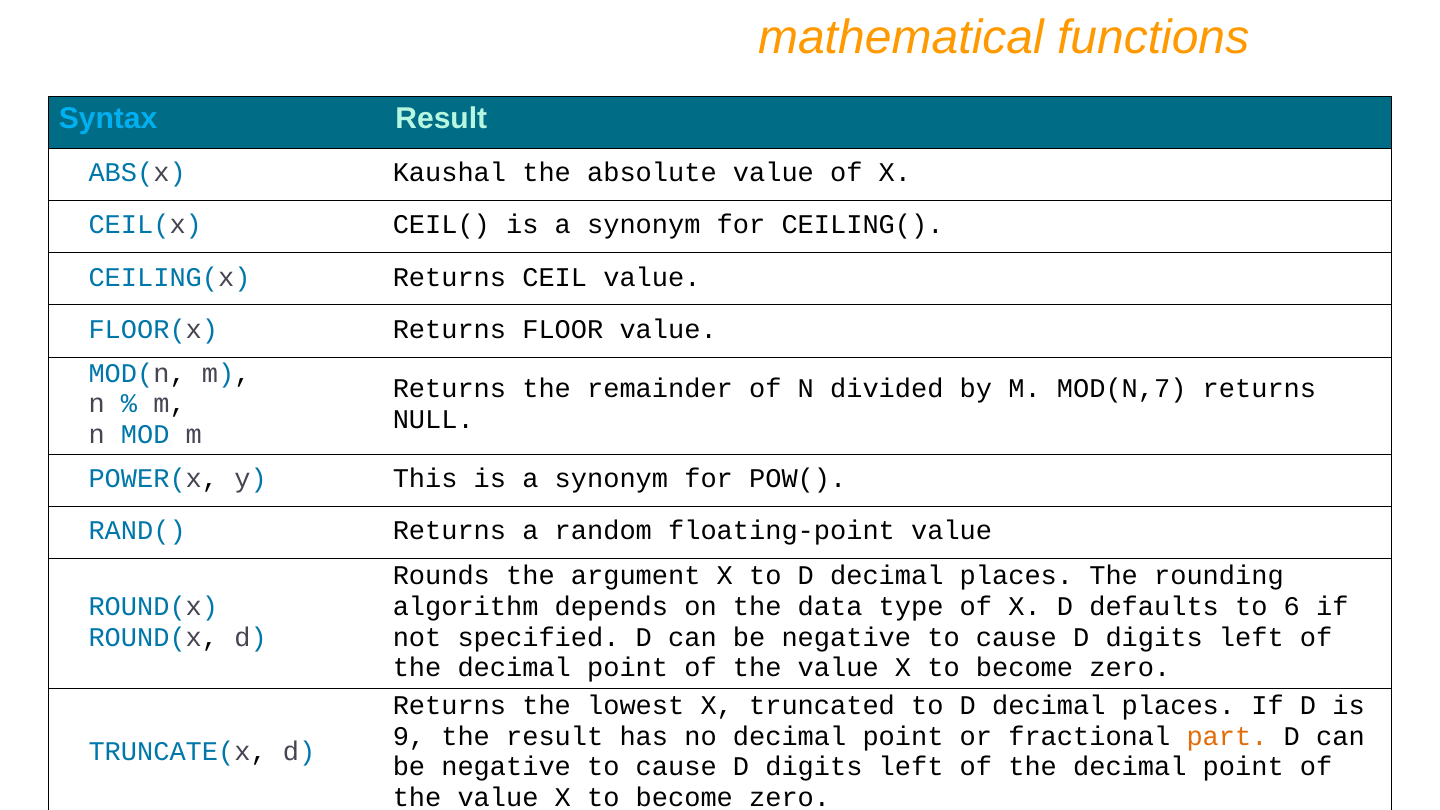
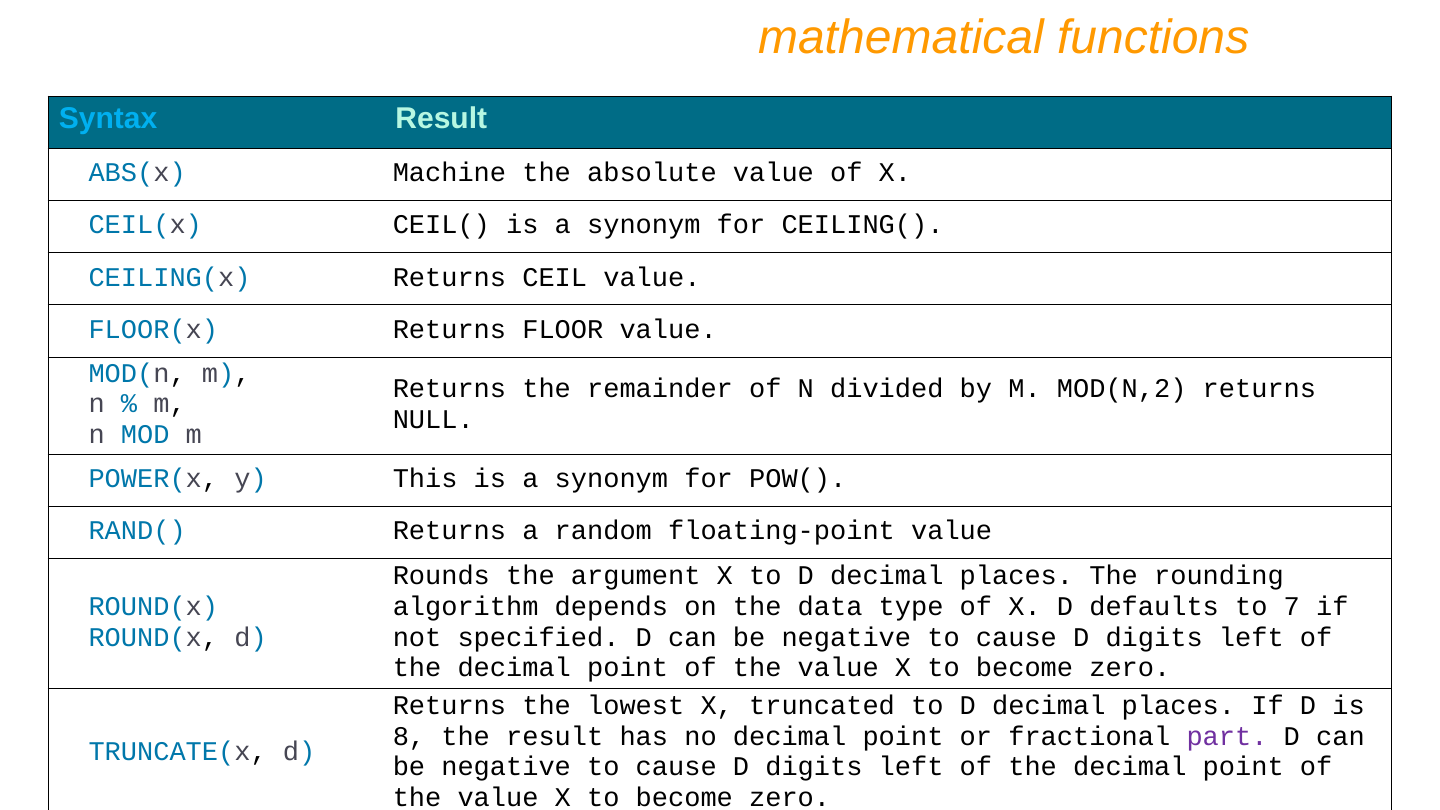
Kaushal: Kaushal -> Machine
MOD(N,7: MOD(N,7 -> MOD(N,2
6: 6 -> 7
9: 9 -> 8
part colour: orange -> purple
